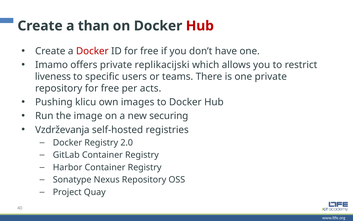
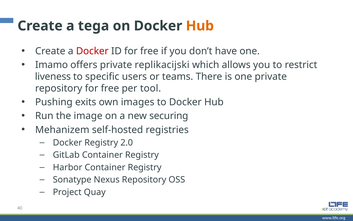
than: than -> tega
Hub at (200, 26) colour: red -> orange
acts: acts -> tool
klicu: klicu -> exits
Vzdrževanja: Vzdrževanja -> Mehanizem
